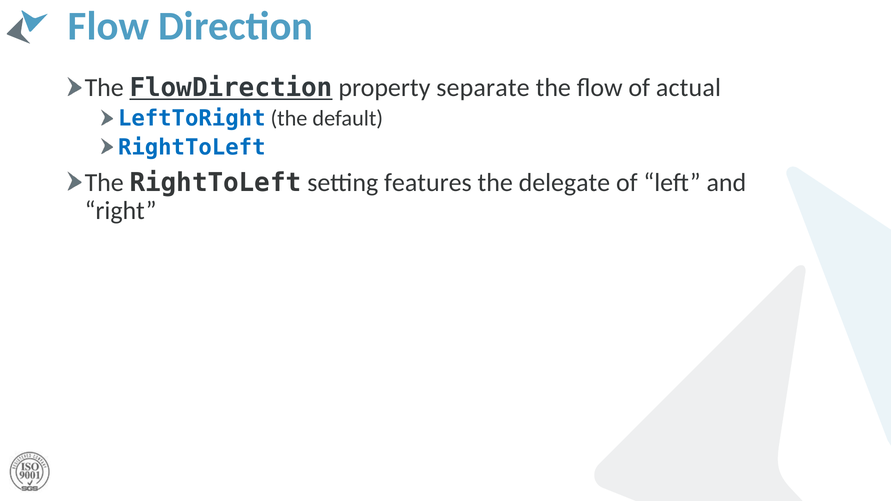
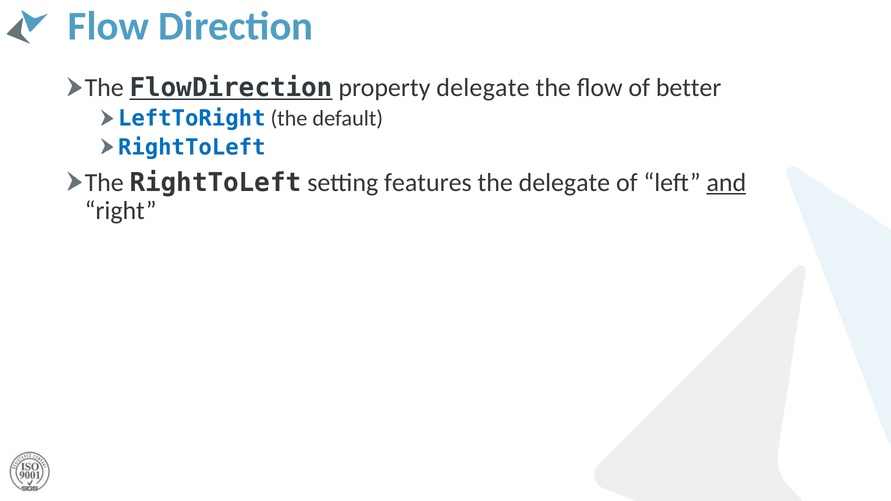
property separate: separate -> delegate
actual: actual -> better
and underline: none -> present
